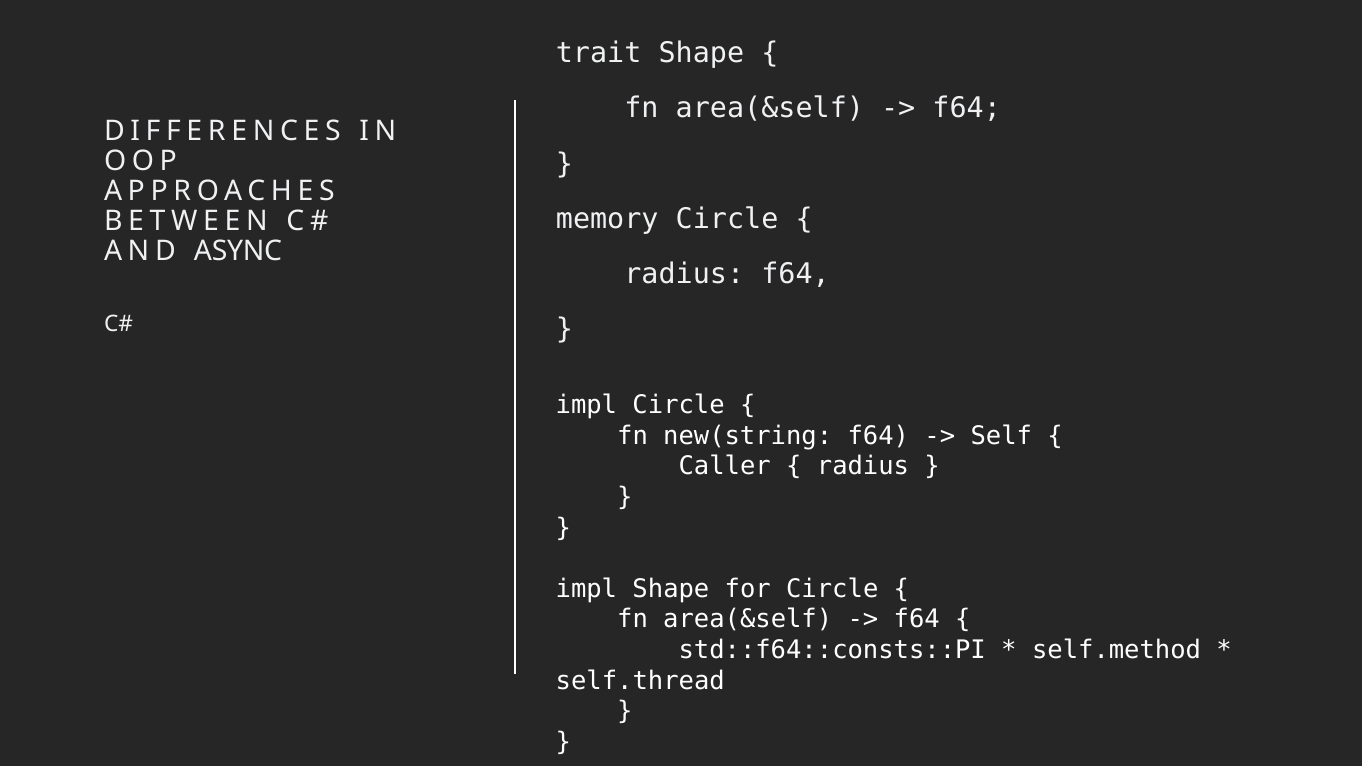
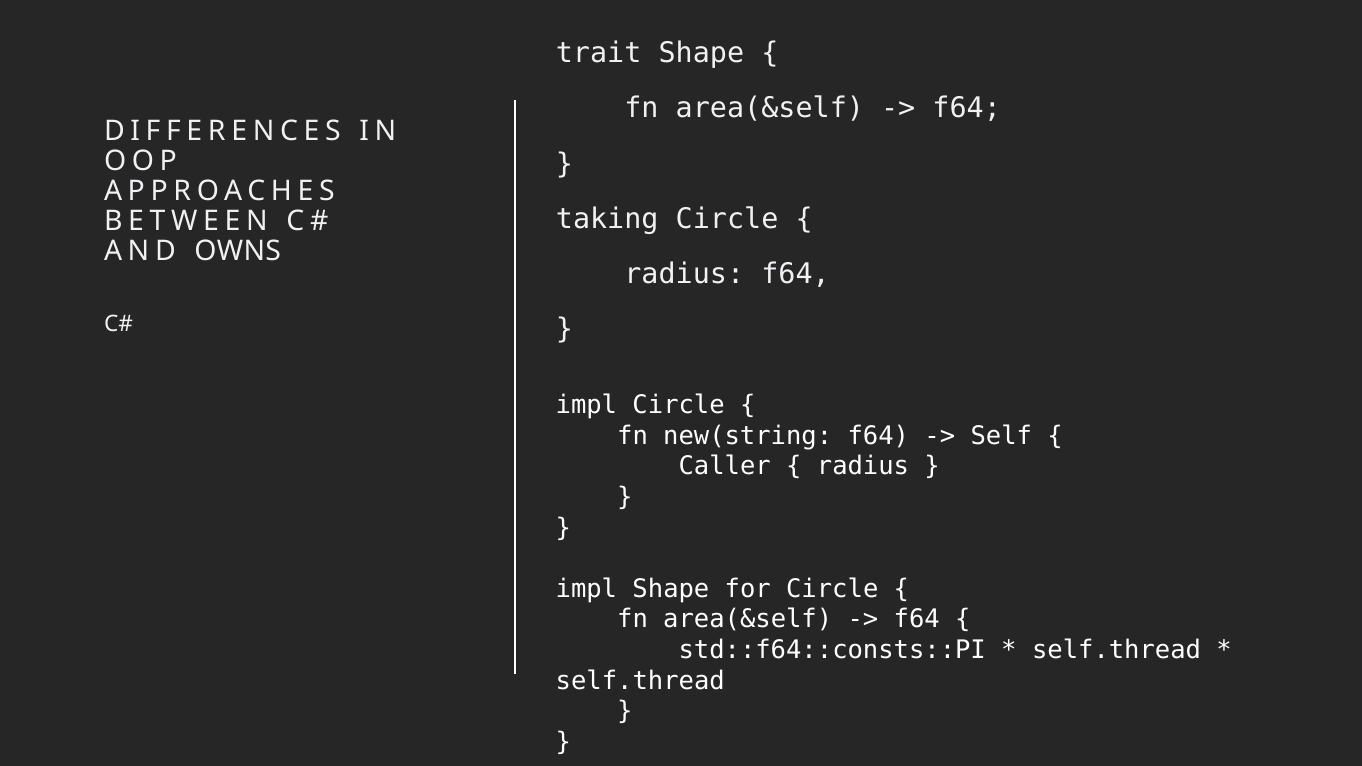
memory: memory -> taking
ASYNC: ASYNC -> OWNS
self.method at (1117, 650): self.method -> self.thread
